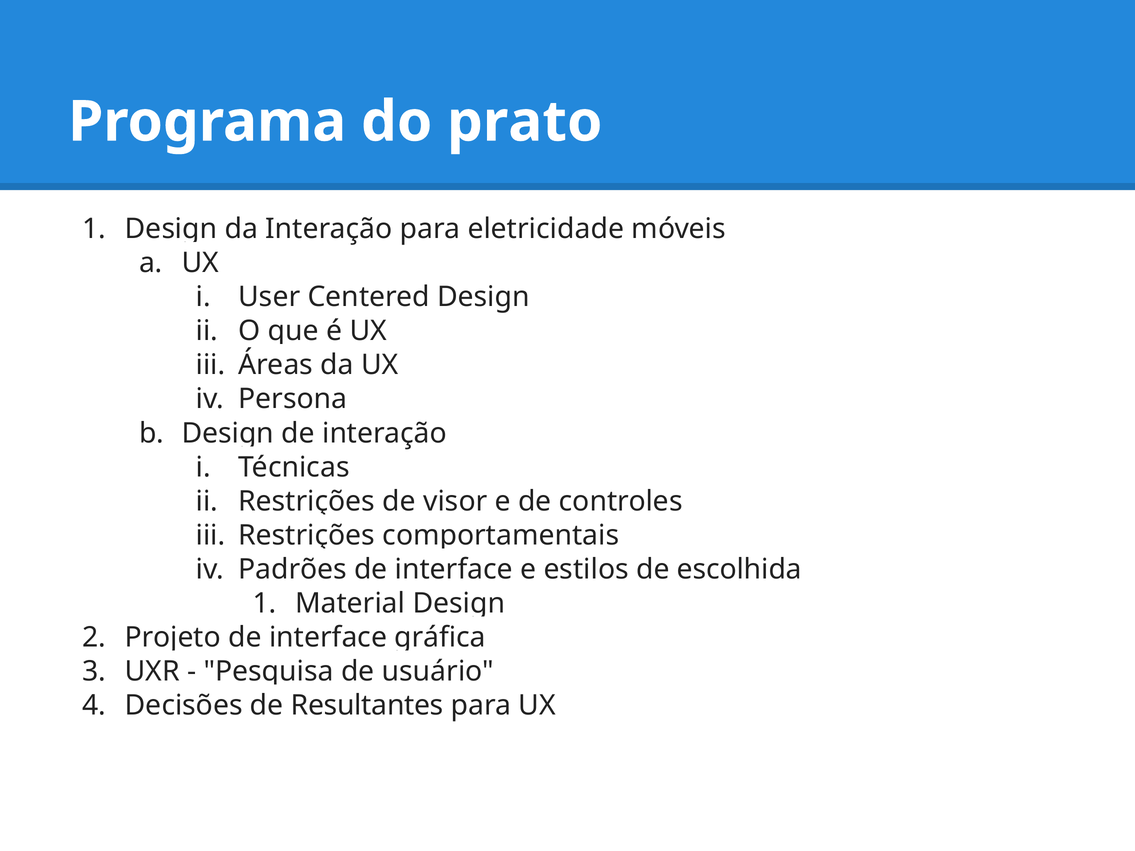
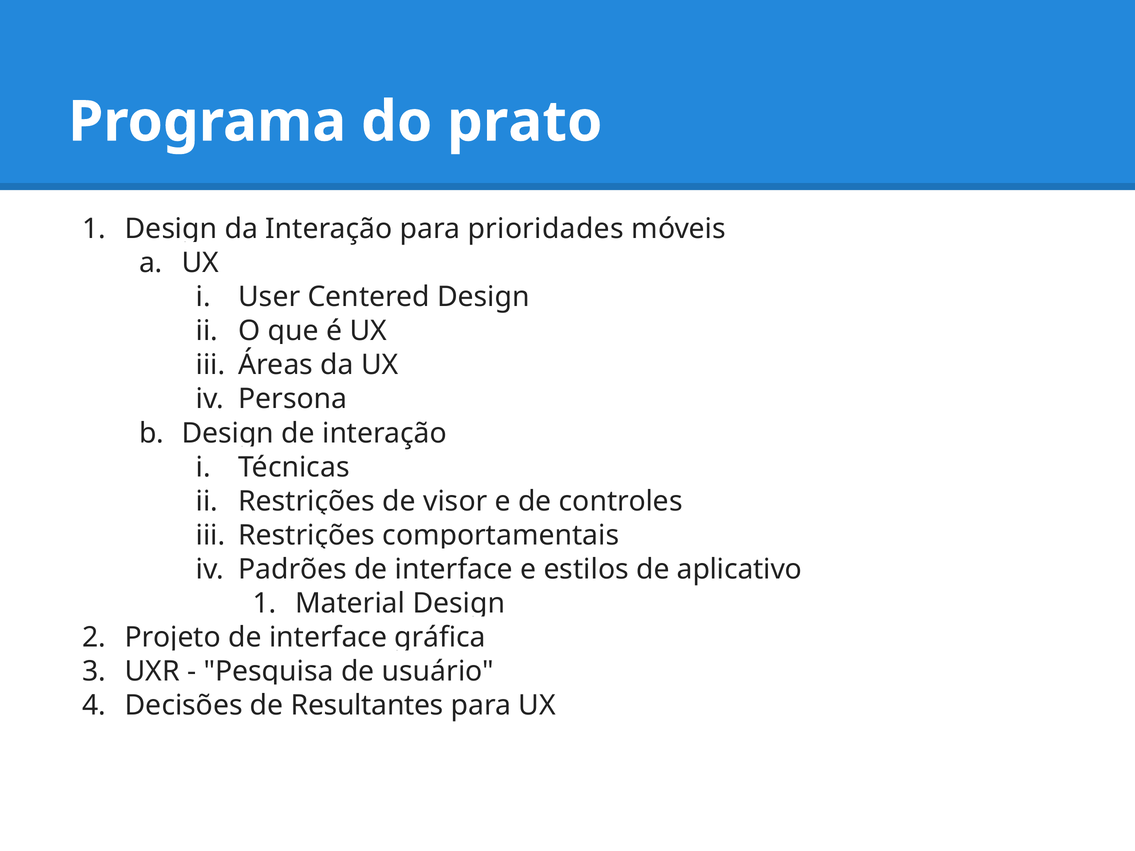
eletricidade: eletricidade -> prioridades
escolhida: escolhida -> aplicativo
